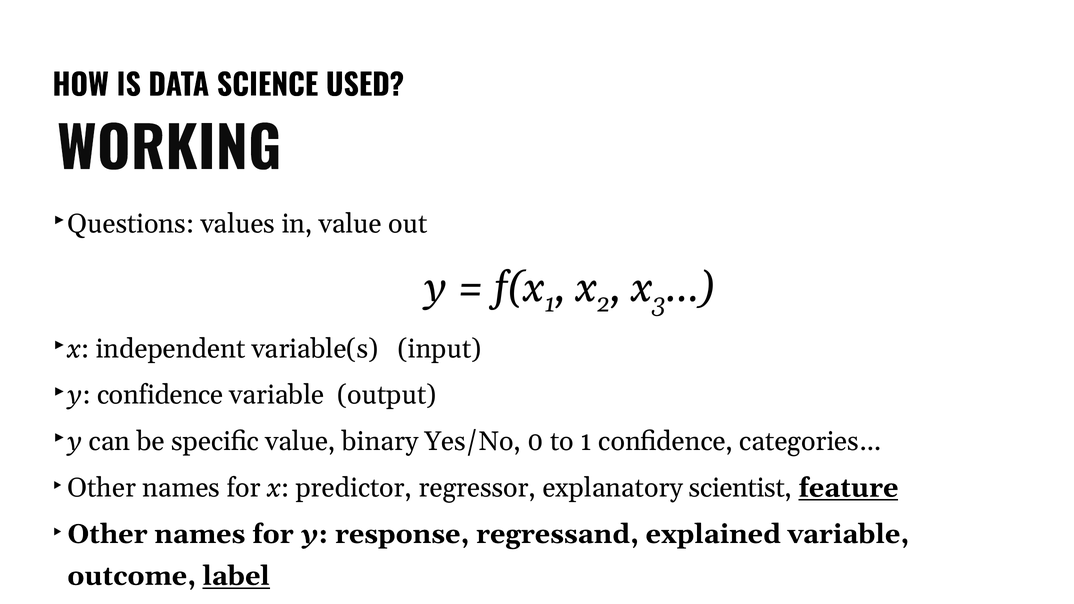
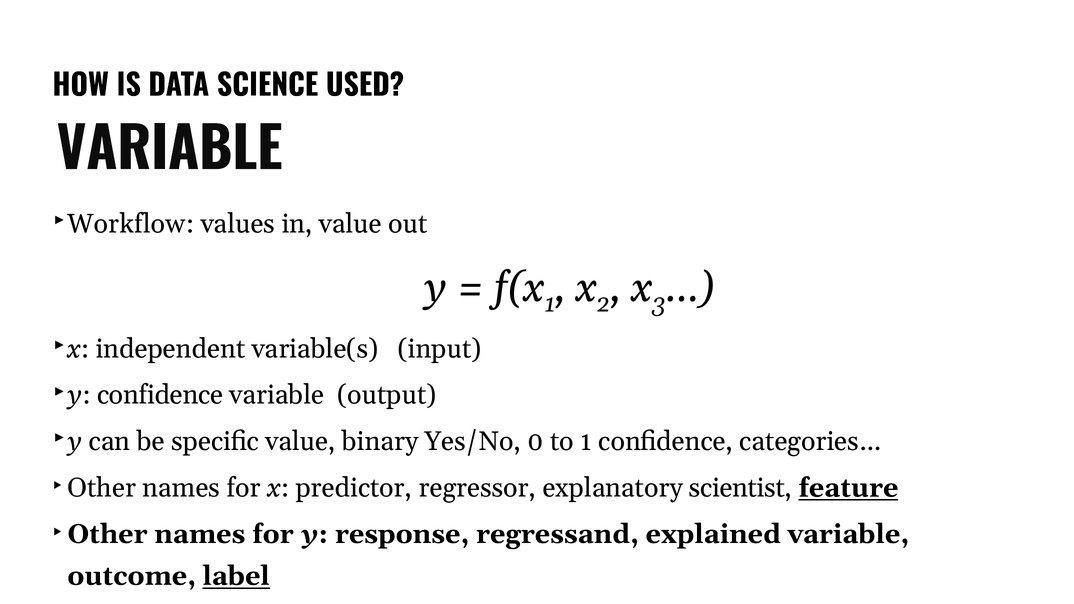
WORKING at (169, 150): WORKING -> VARIABLE
Questions: Questions -> Workflow
